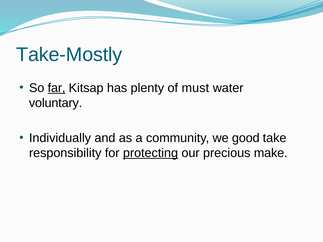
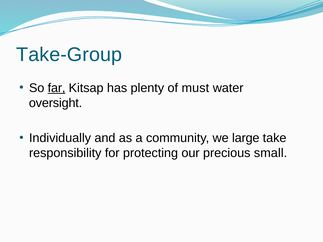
Take-Mostly: Take-Mostly -> Take-Group
voluntary: voluntary -> oversight
good: good -> large
protecting underline: present -> none
make: make -> small
